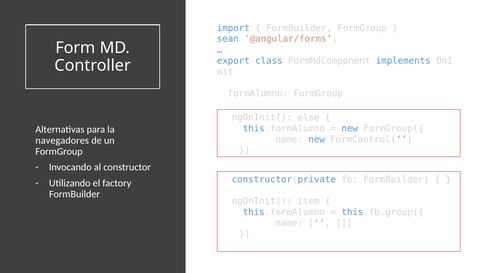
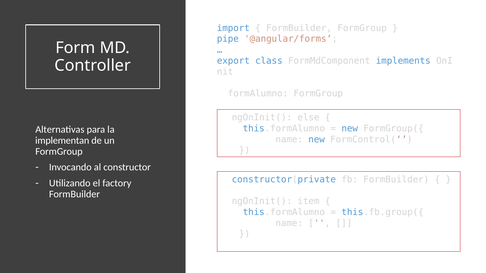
sean: sean -> pipe
navegadores: navegadores -> implementan
